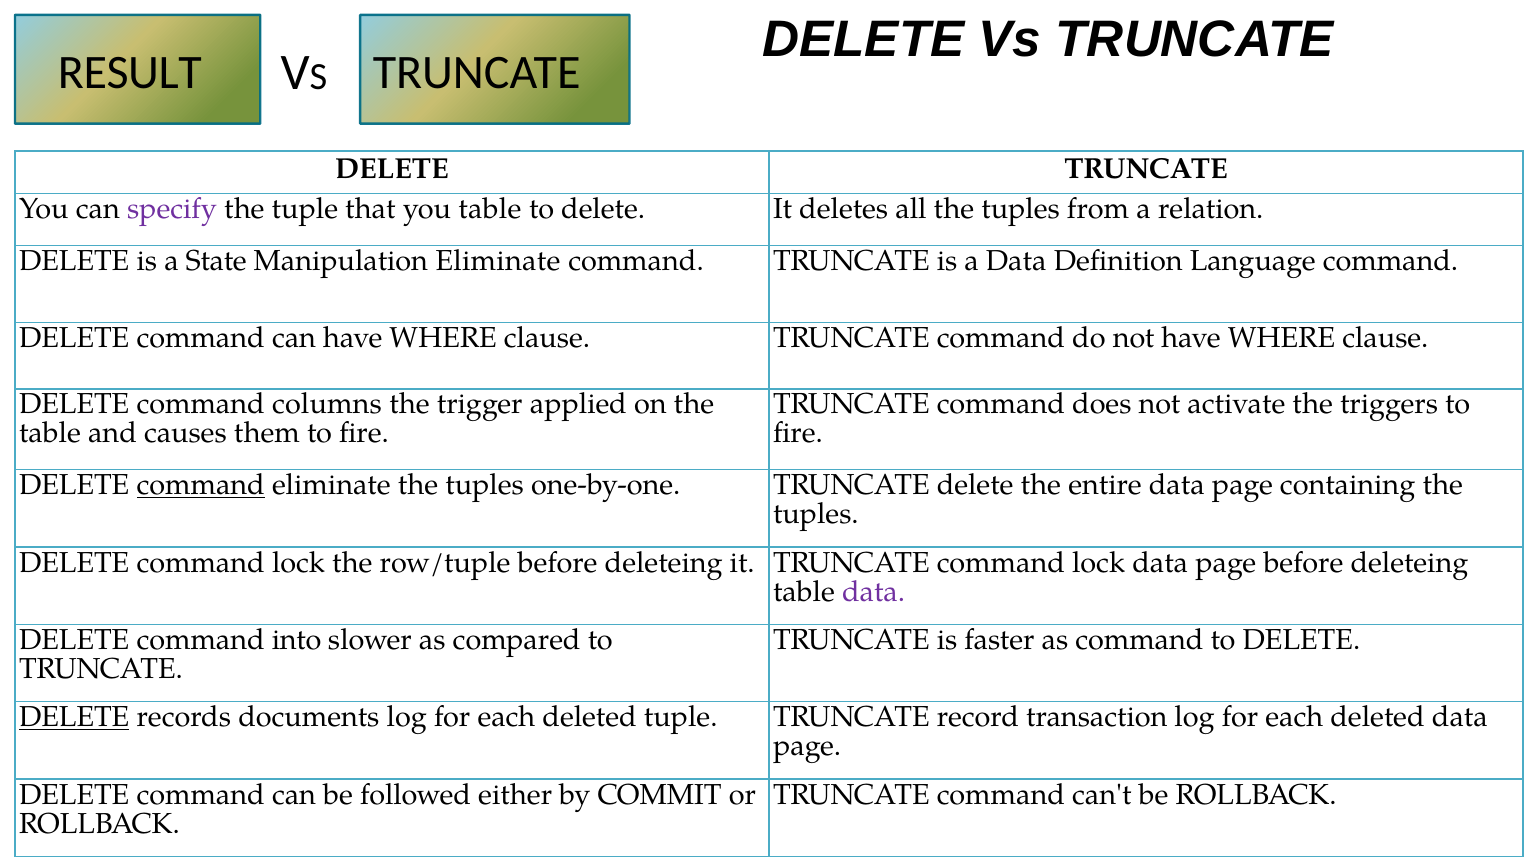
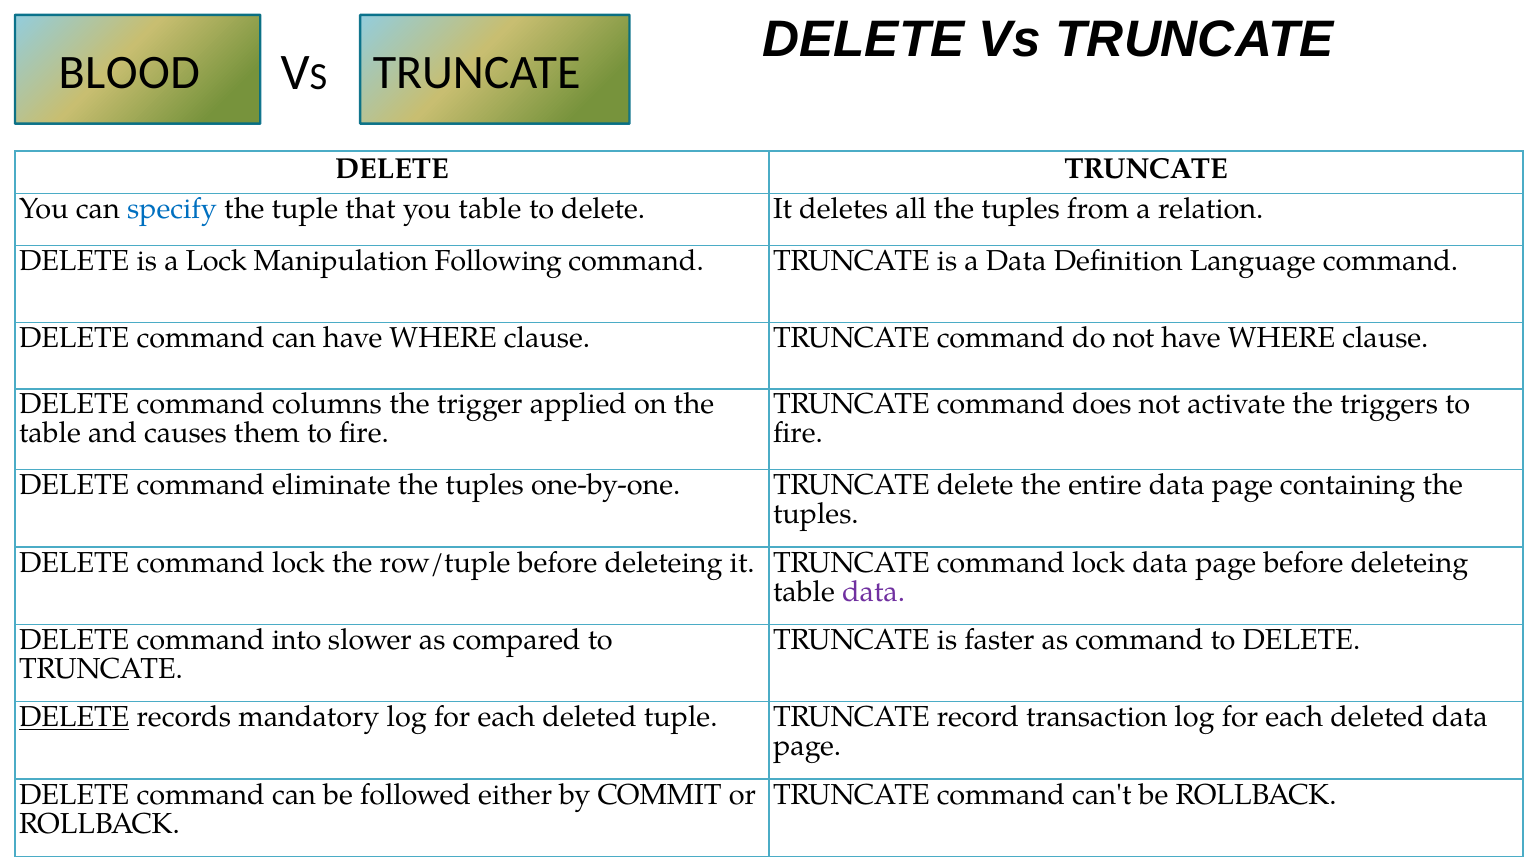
RESULT: RESULT -> BLOOD
specify colour: purple -> blue
a State: State -> Lock
Manipulation Eliminate: Eliminate -> Following
command at (201, 485) underline: present -> none
documents: documents -> mandatory
